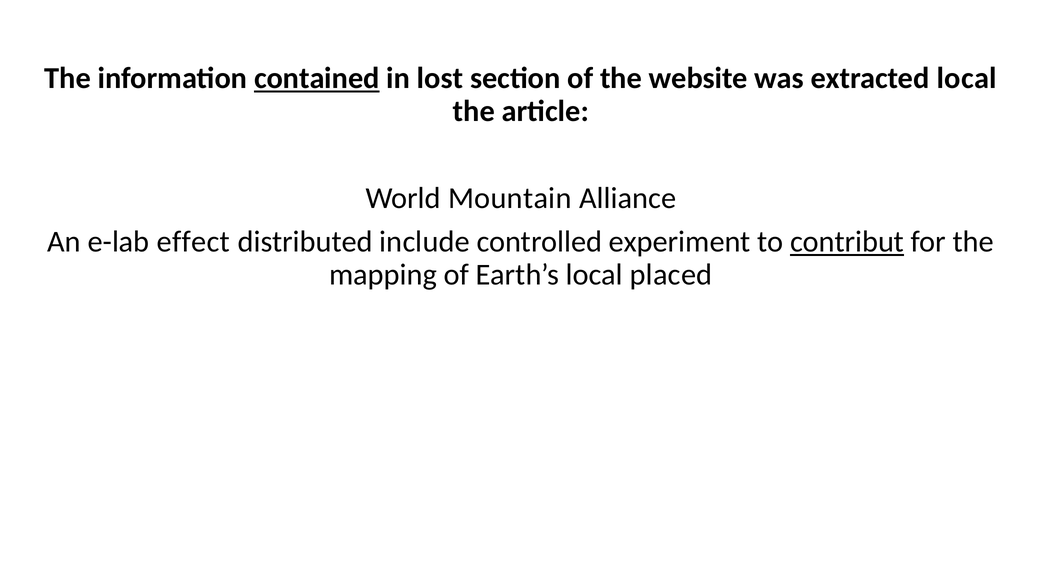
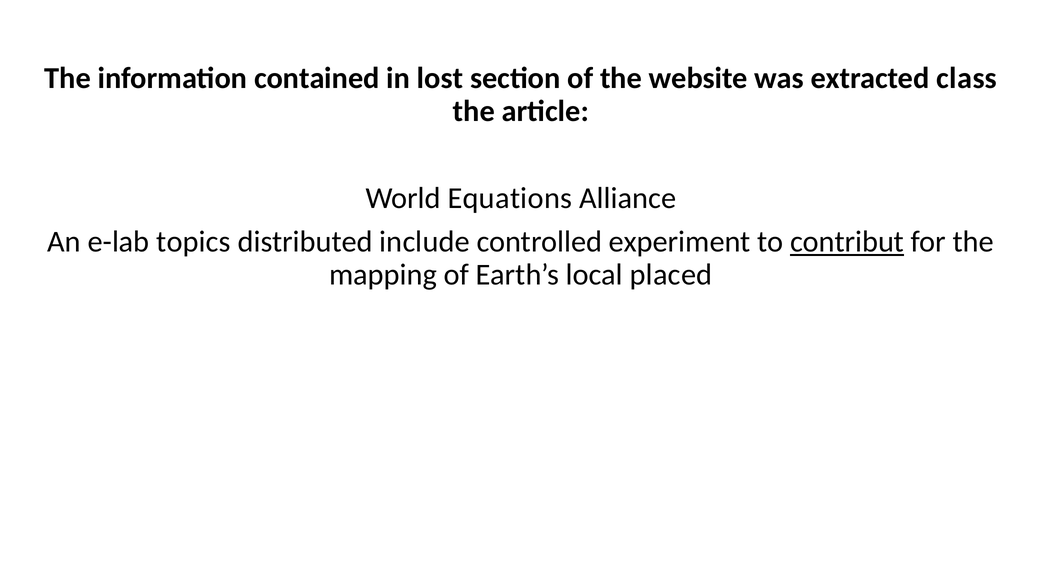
contained underline: present -> none
extracted local: local -> class
Mountain: Mountain -> Equations
effect: effect -> topics
